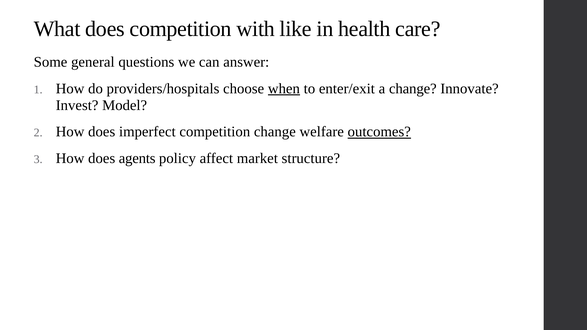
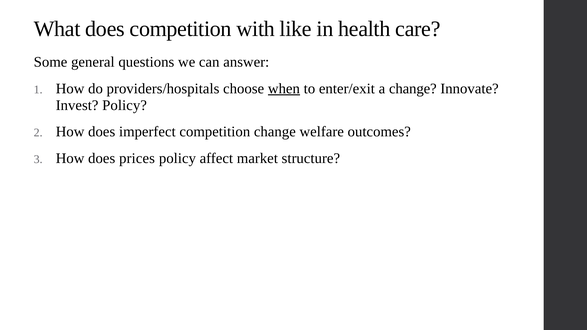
Invest Model: Model -> Policy
outcomes underline: present -> none
agents: agents -> prices
